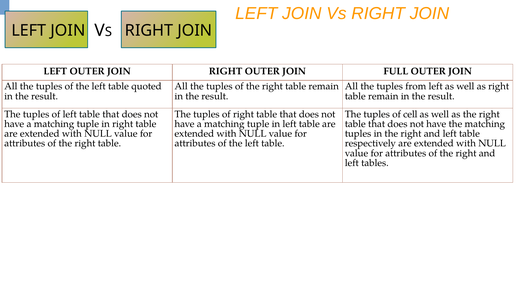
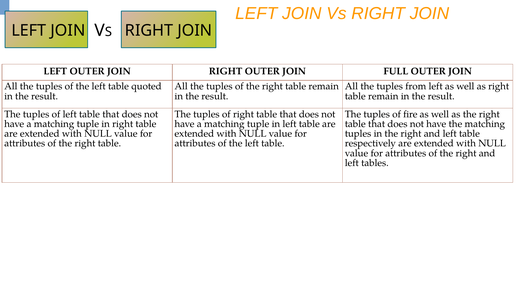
cell: cell -> fire
